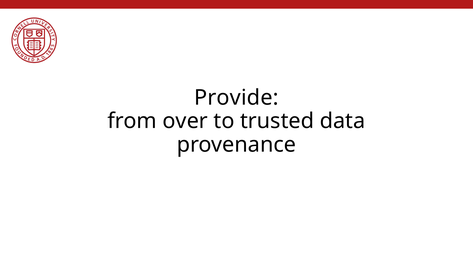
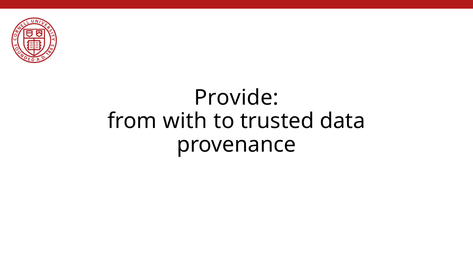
over: over -> with
